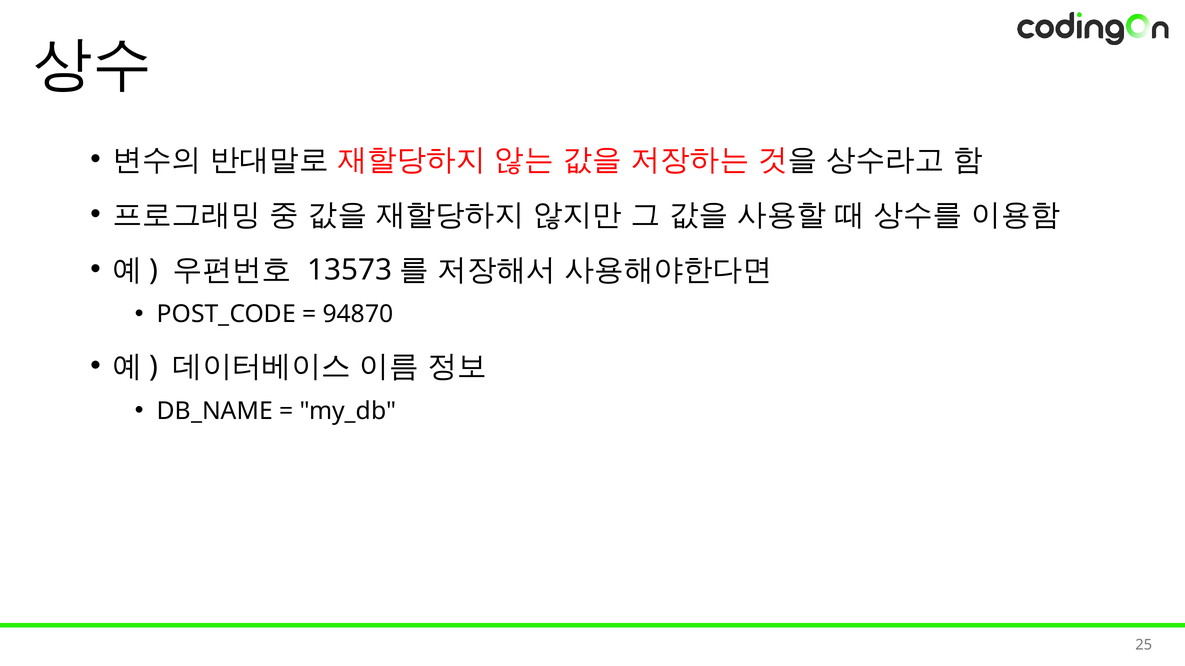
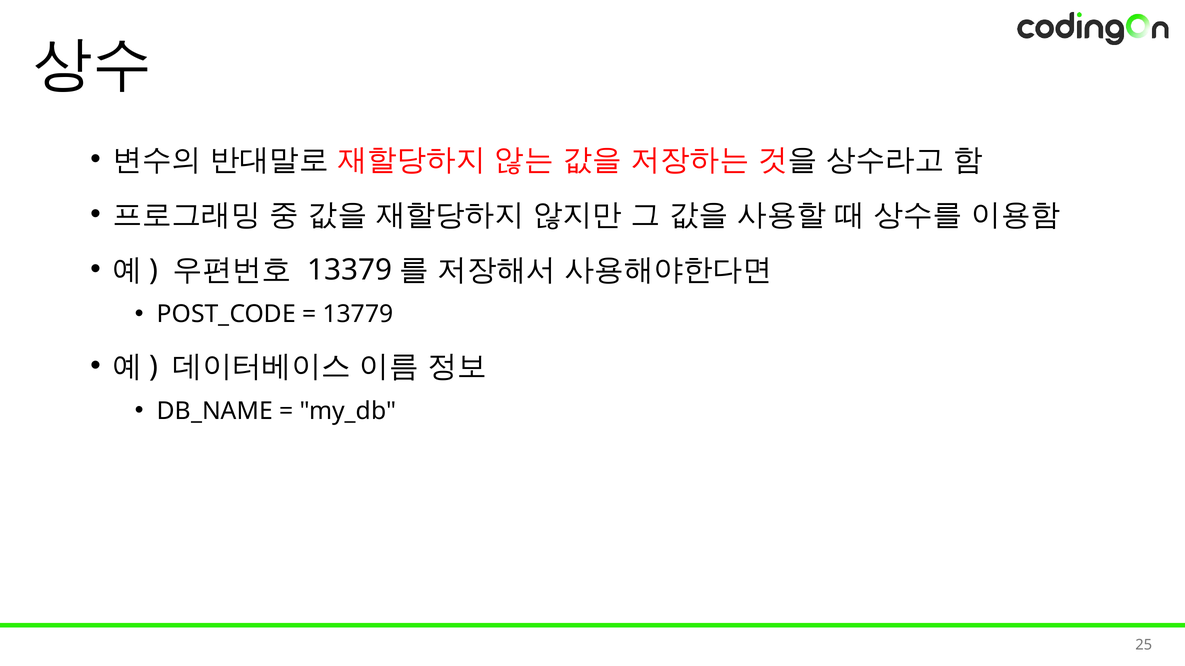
13573: 13573 -> 13379
94870: 94870 -> 13779
